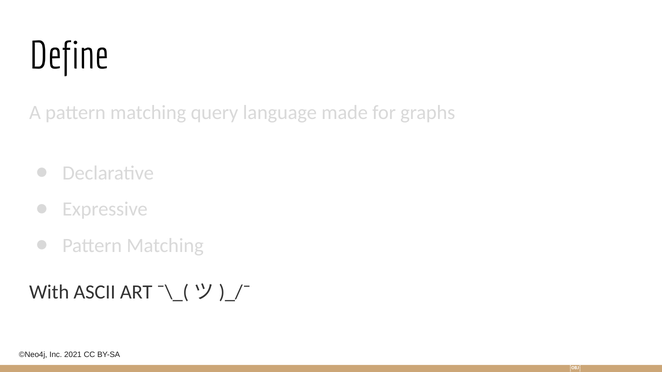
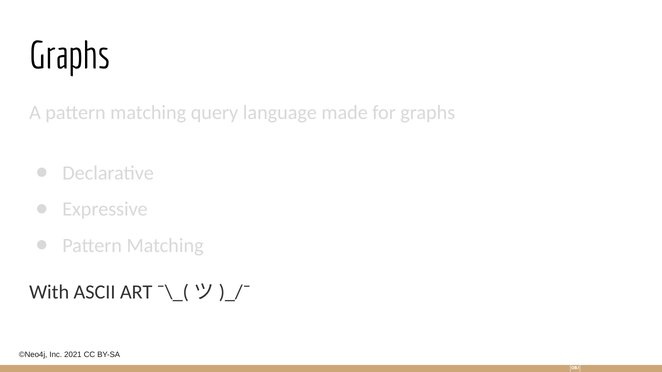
Define at (69, 56): Define -> Graphs
